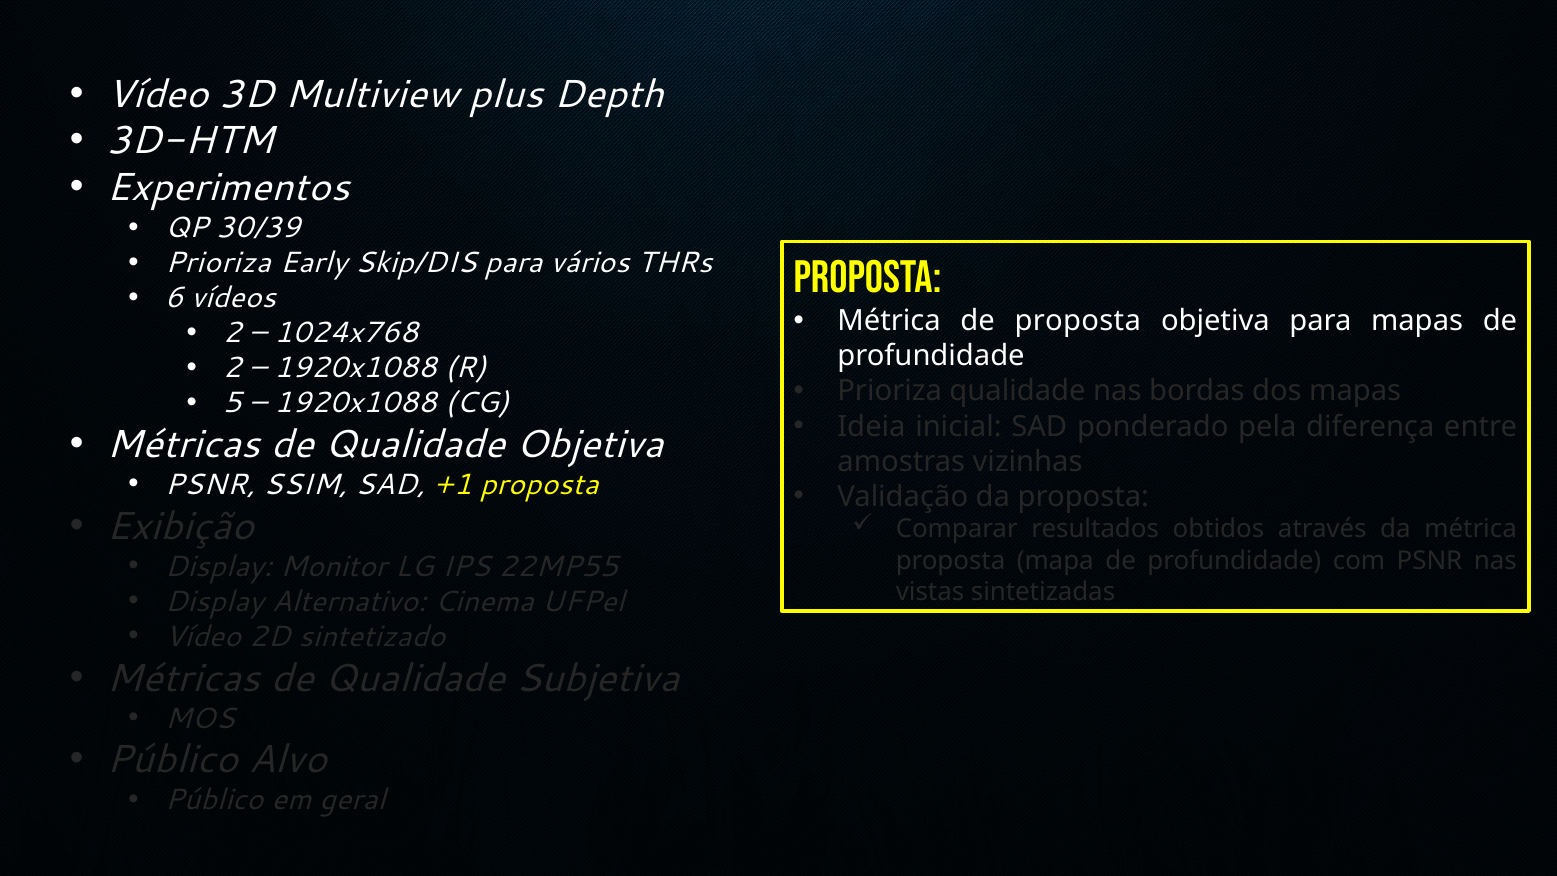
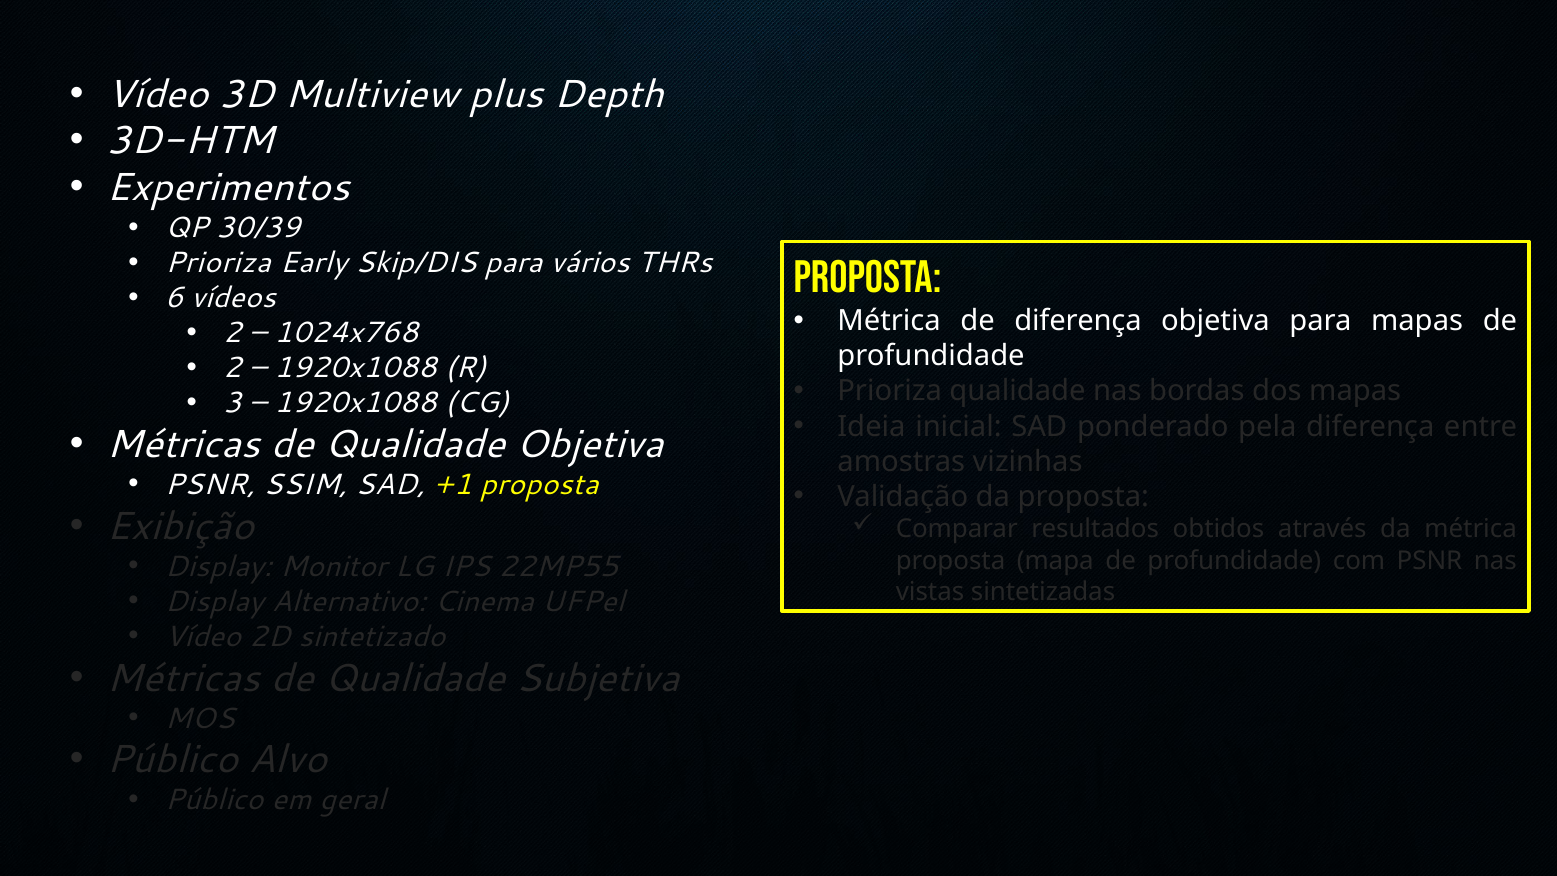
de proposta: proposta -> diferença
5: 5 -> 3
